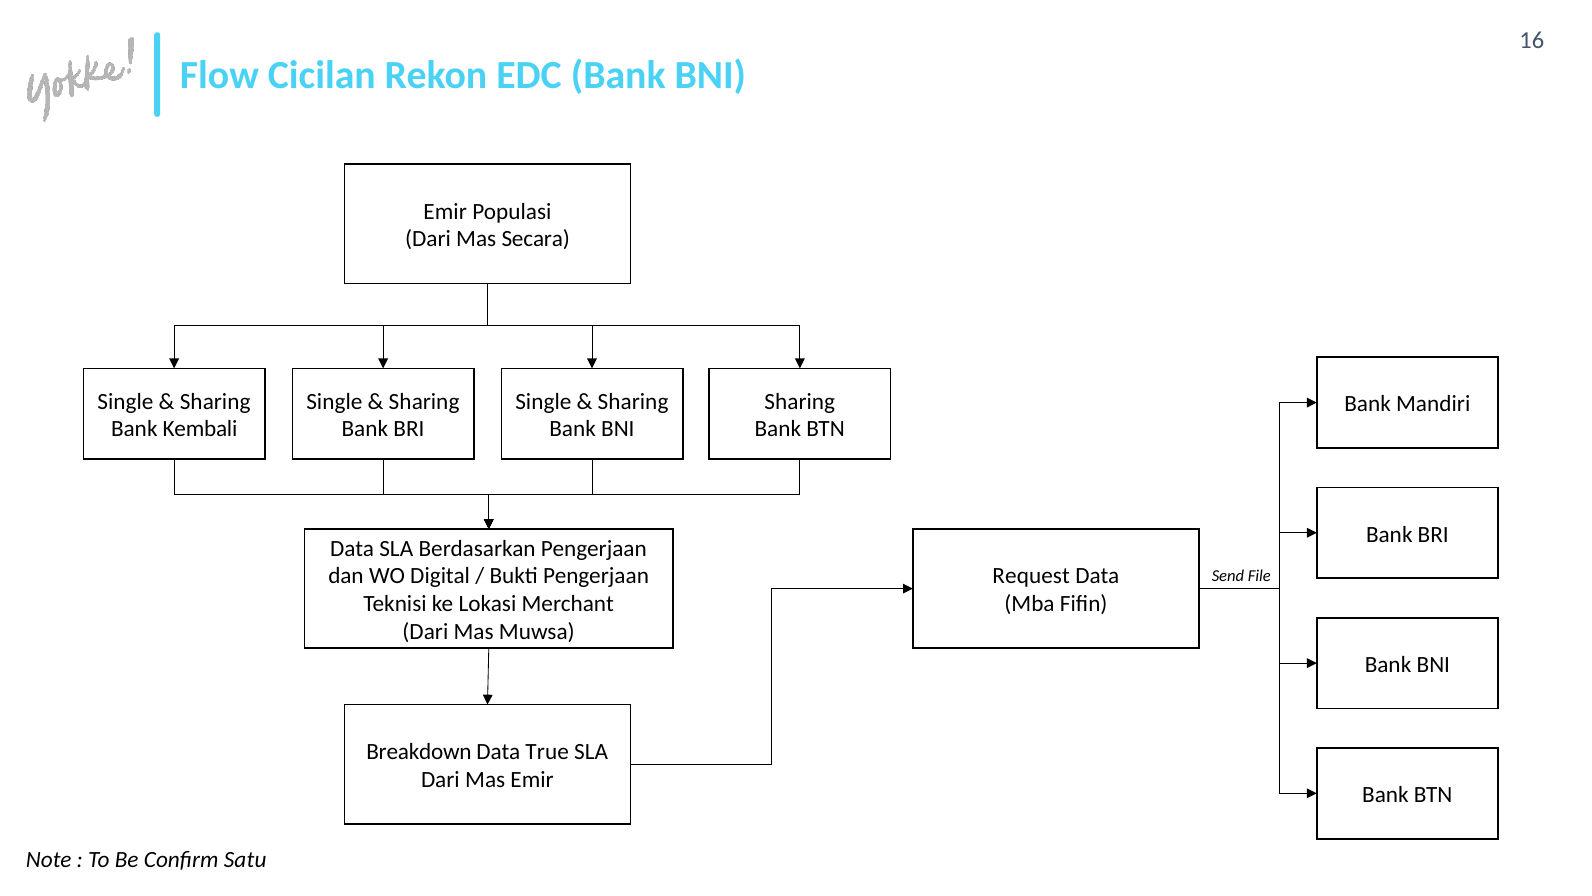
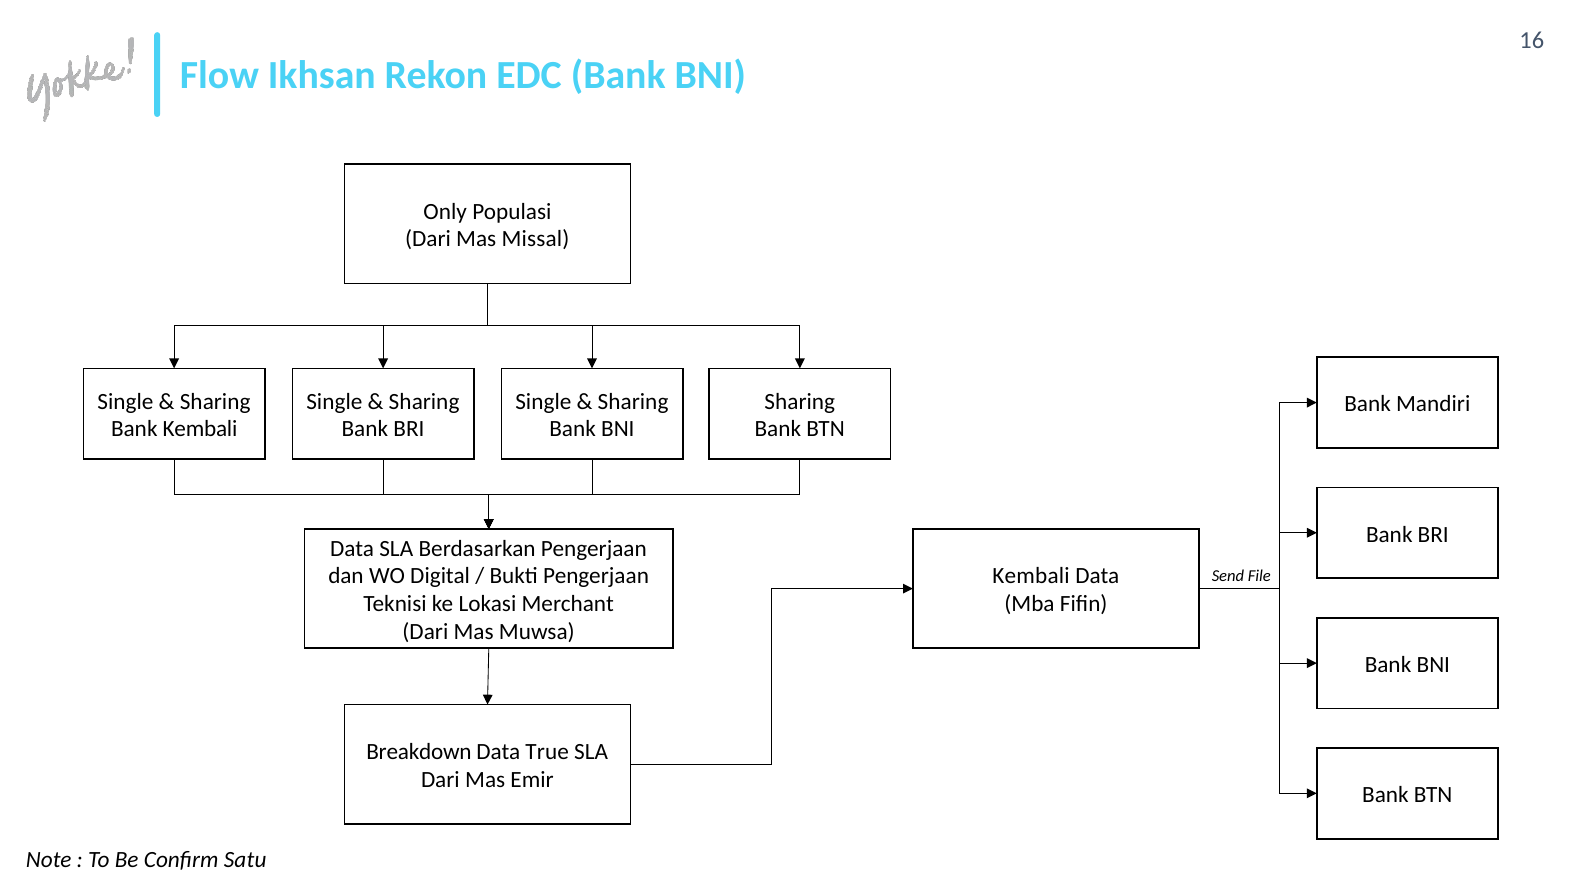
Cicilan: Cicilan -> Ikhsan
Emir at (445, 211): Emir -> Only
Secara: Secara -> Missal
Request at (1031, 576): Request -> Kembali
